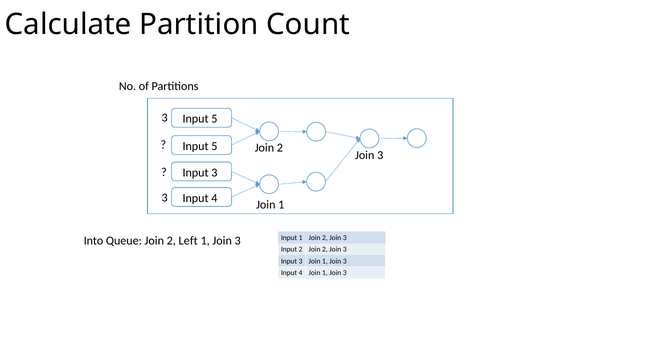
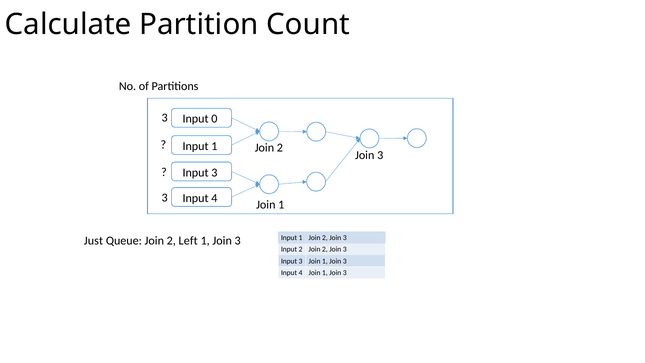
5 at (214, 119): 5 -> 0
5 at (214, 146): 5 -> 1
Into: Into -> Just
